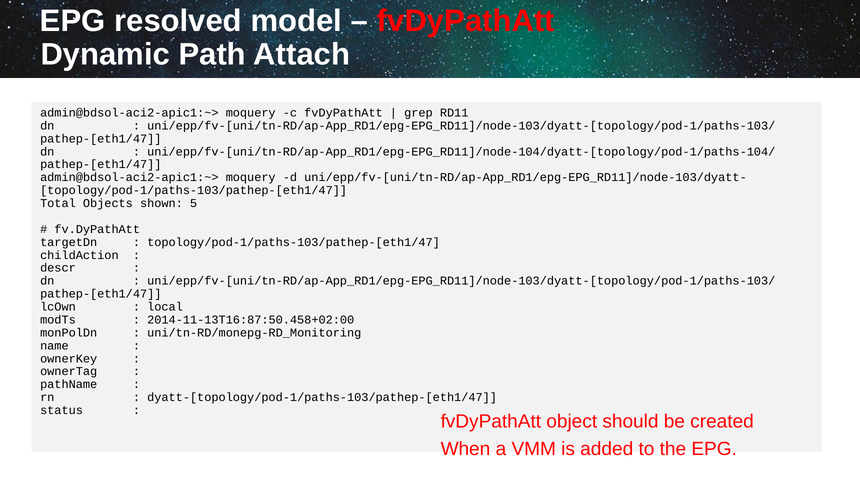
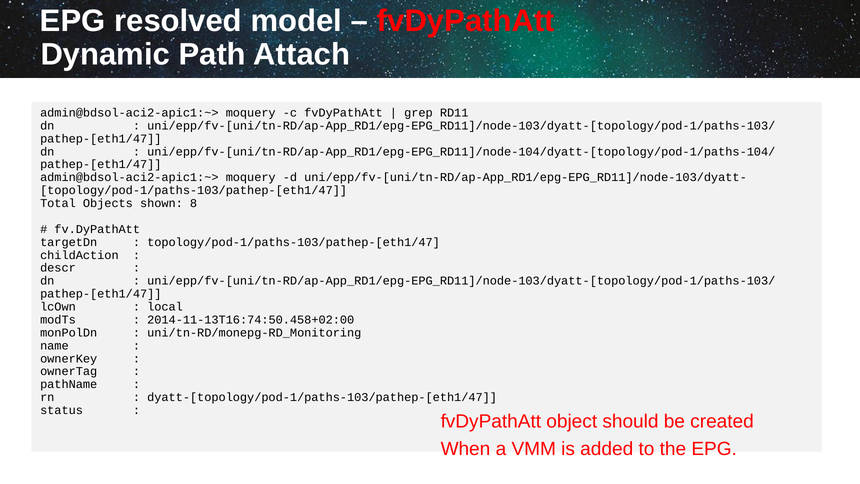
5: 5 -> 8
2014-11-13T16:87:50.458+02:00: 2014-11-13T16:87:50.458+02:00 -> 2014-11-13T16:74:50.458+02:00
